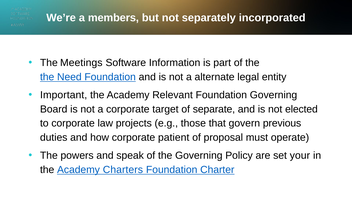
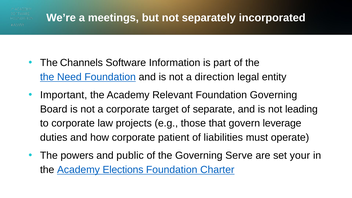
members: members -> meetings
Meetings: Meetings -> Channels
alternate: alternate -> direction
elected: elected -> leading
previous: previous -> leverage
proposal: proposal -> liabilities
speak: speak -> public
Policy: Policy -> Serve
Charters: Charters -> Elections
